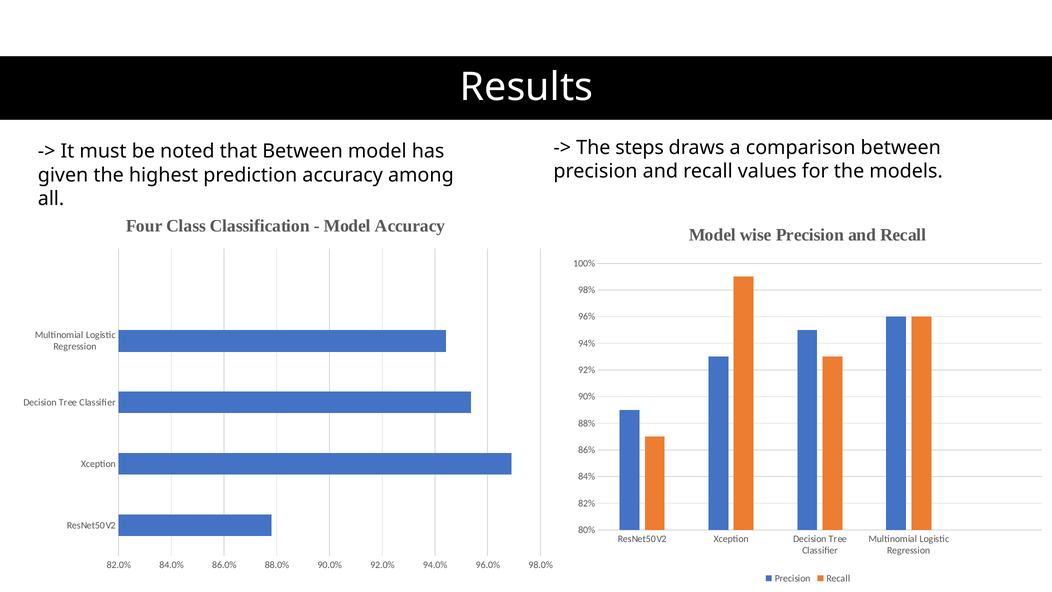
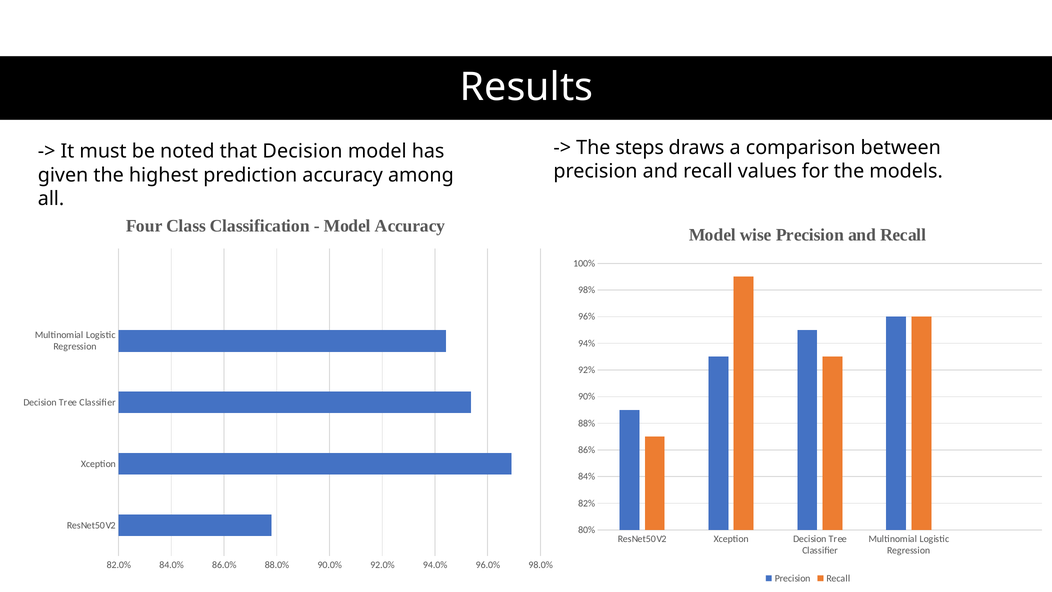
that Between: Between -> Decision
